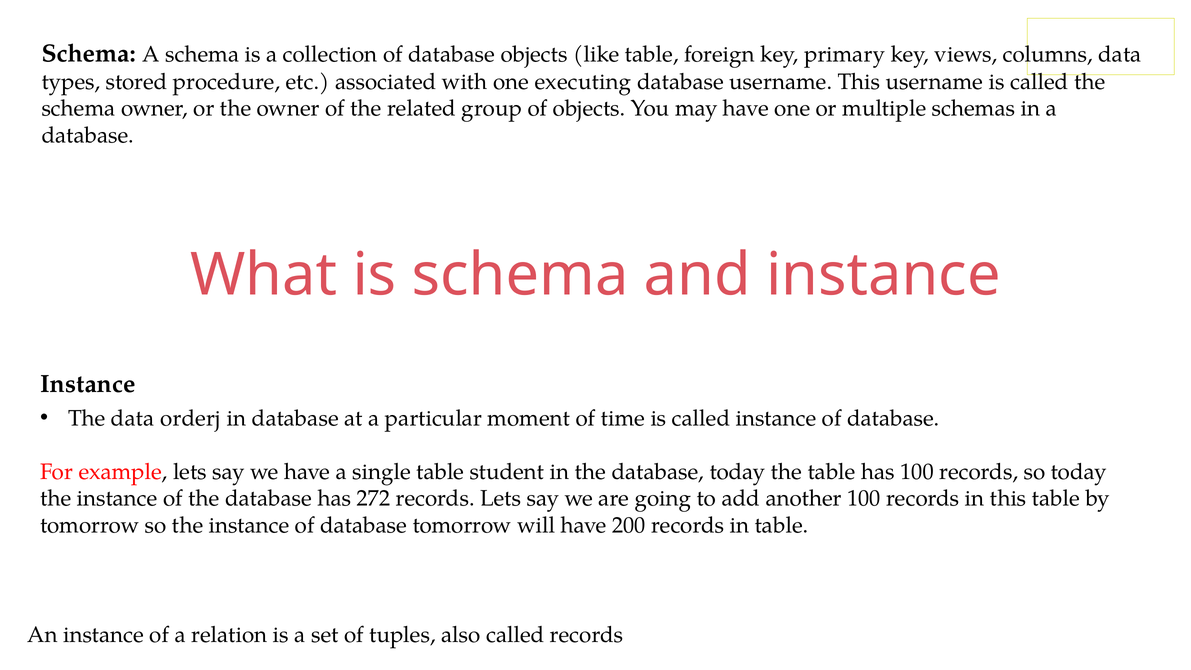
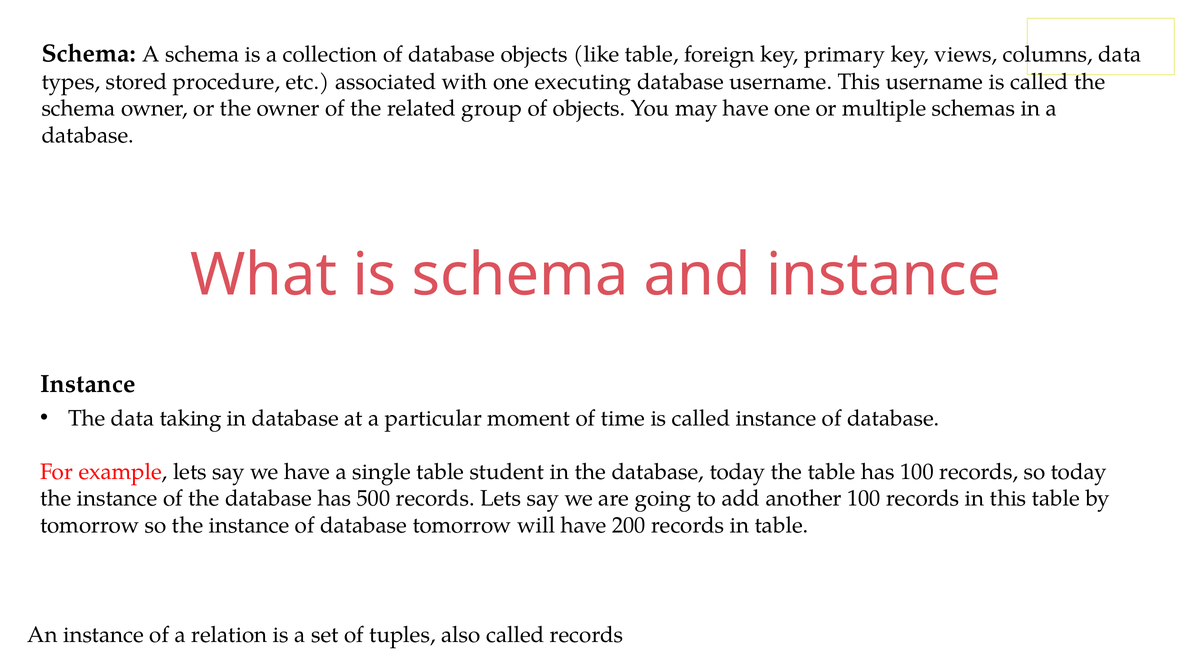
orderj: orderj -> taking
272: 272 -> 500
